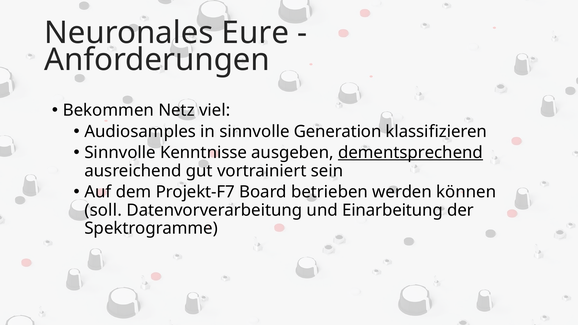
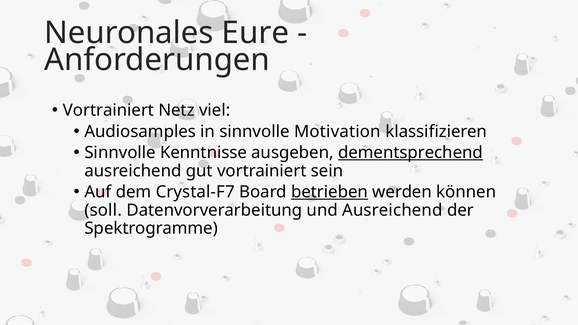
Bekommen at (108, 110): Bekommen -> Vortrainiert
Generation: Generation -> Motivation
Projekt-F7: Projekt-F7 -> Crystal-F7
betrieben underline: none -> present
und Einarbeitung: Einarbeitung -> Ausreichend
